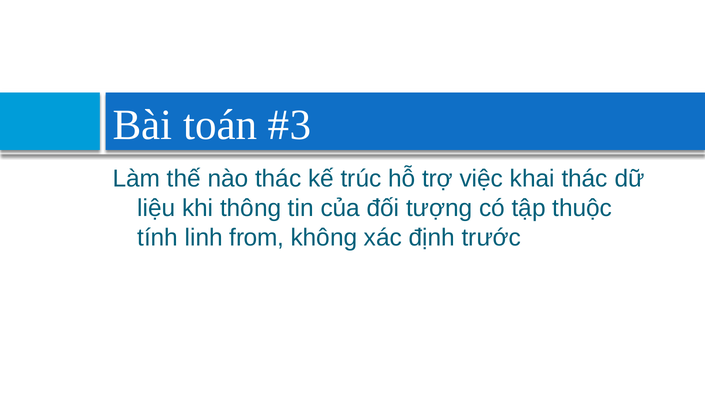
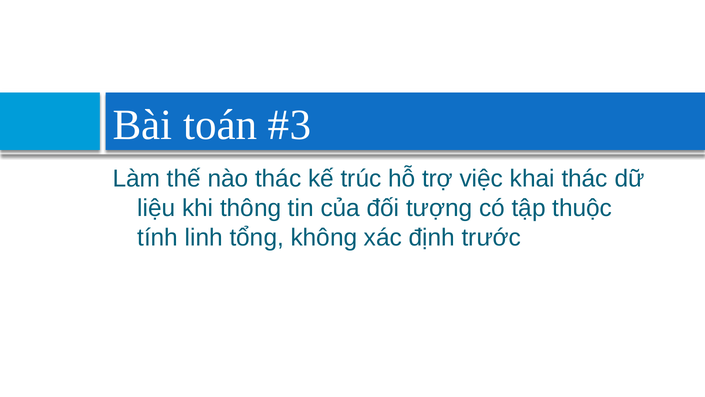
from: from -> tổng
